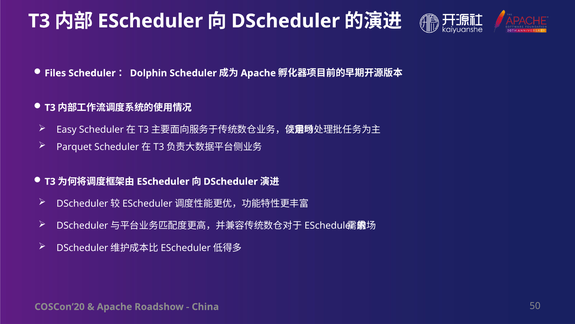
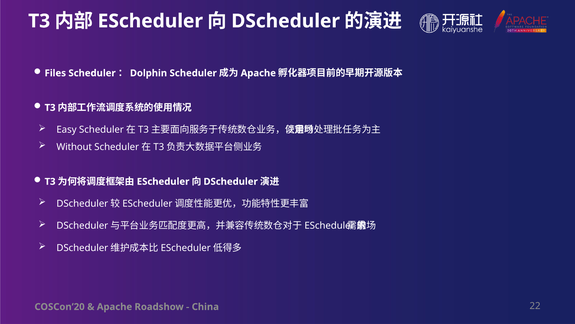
Parquet: Parquet -> Without
50: 50 -> 22
